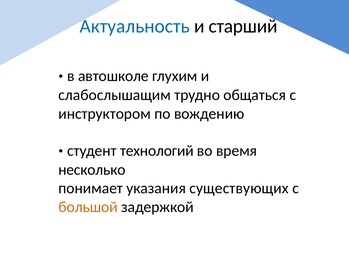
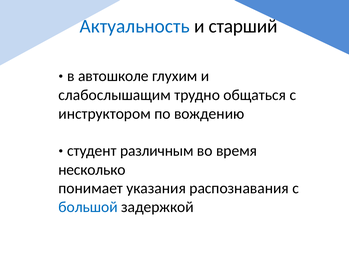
технологий: технологий -> различным
существующих: существующих -> распознавания
большой colour: orange -> blue
